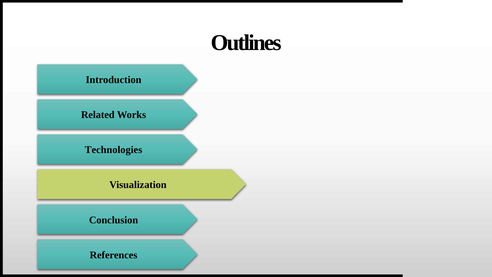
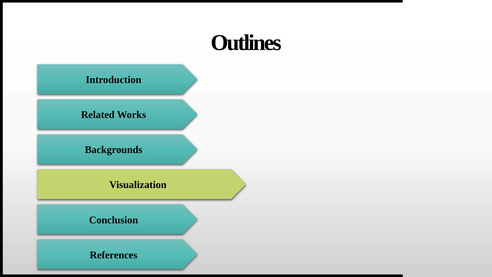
Technologies: Technologies -> Backgrounds
